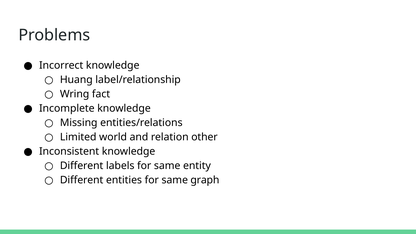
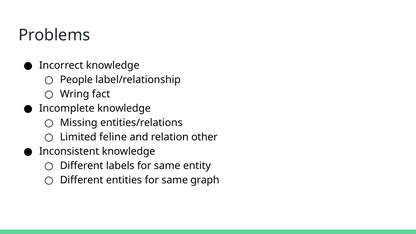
Huang: Huang -> People
world: world -> feline
